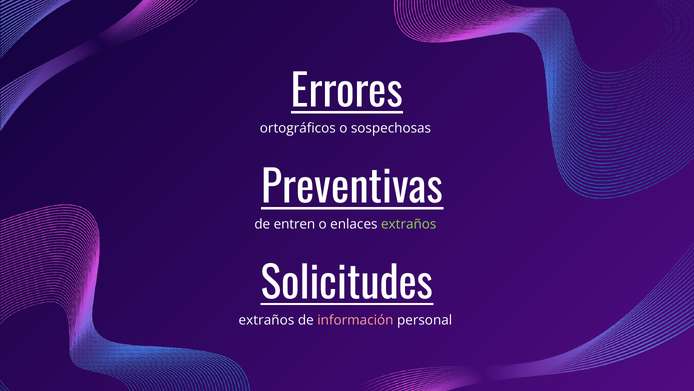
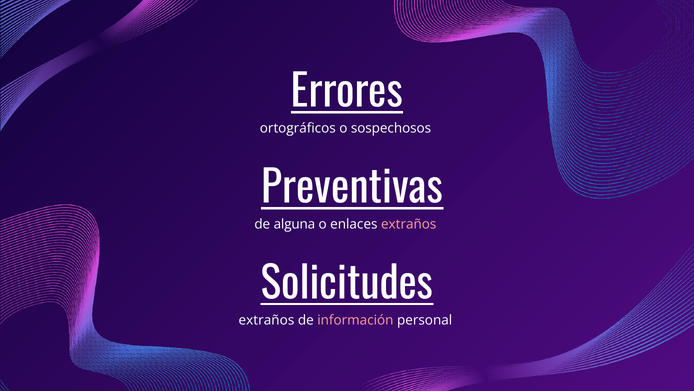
sospechosas: sospechosas -> sospechosos
entren: entren -> alguna
extraños at (409, 224) colour: light green -> pink
